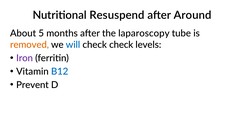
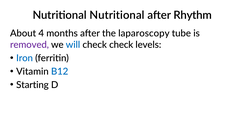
Nutritional Resuspend: Resuspend -> Nutritional
Around: Around -> Rhythm
5: 5 -> 4
removed colour: orange -> purple
Iron colour: purple -> blue
Prevent: Prevent -> Starting
